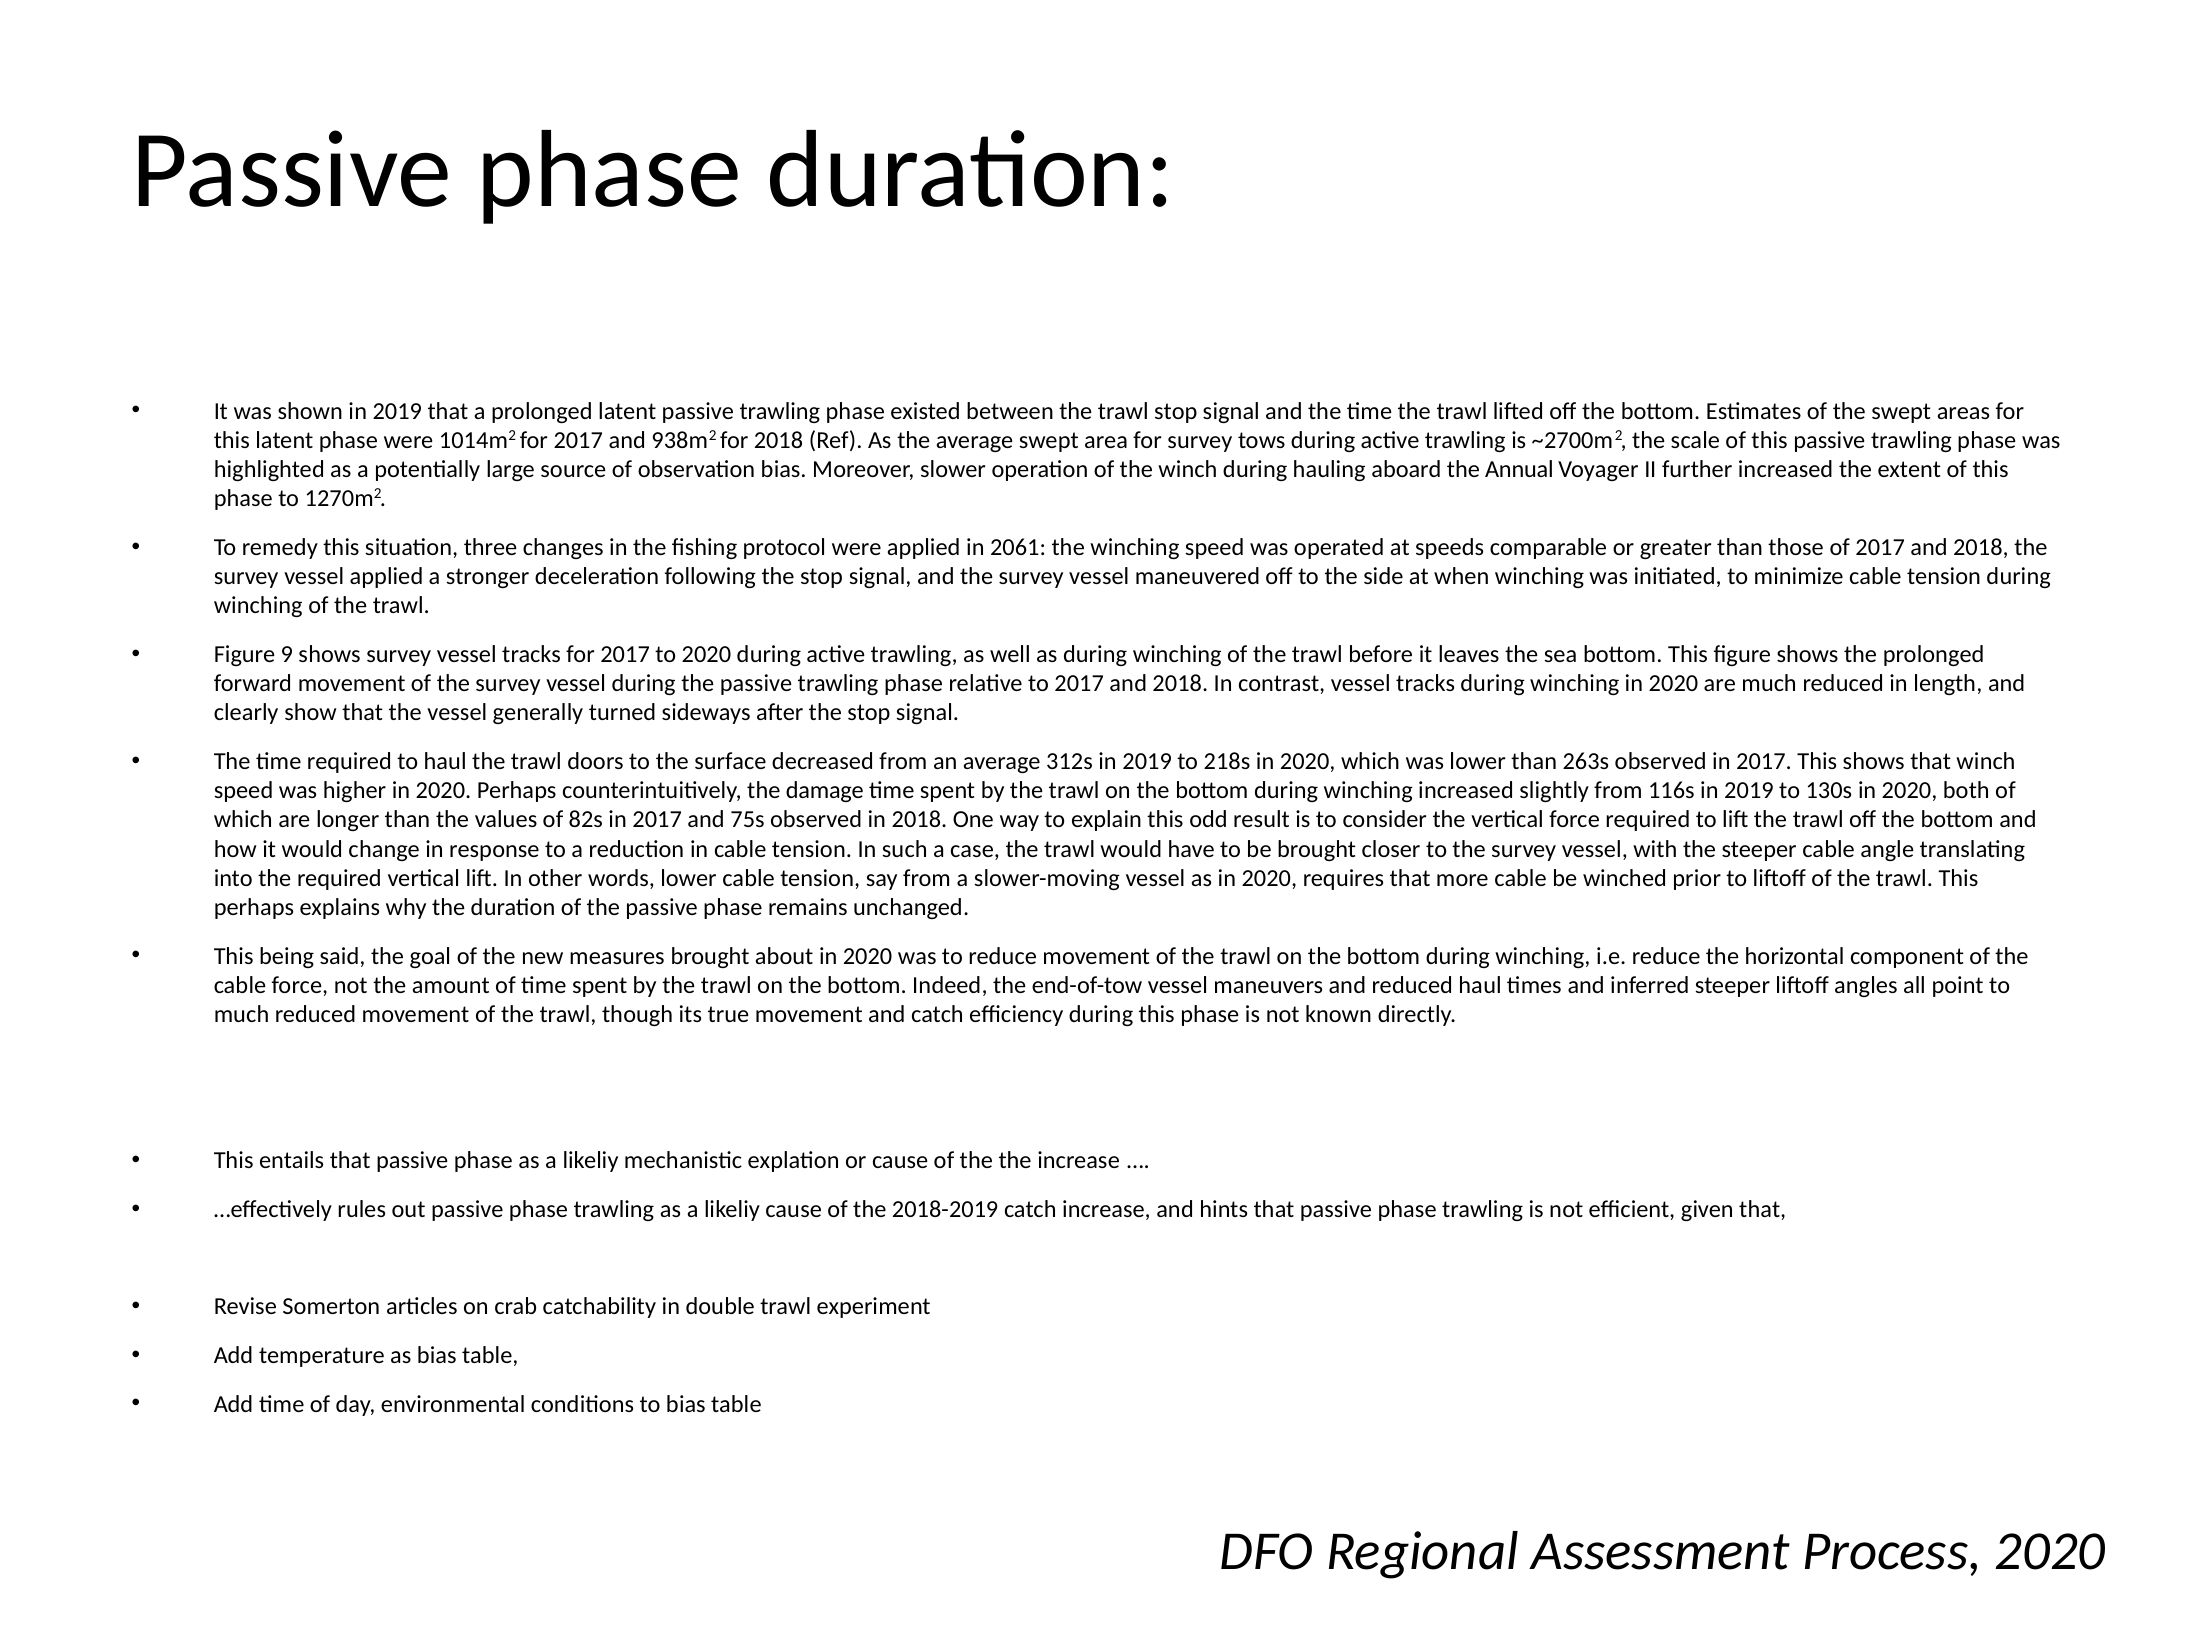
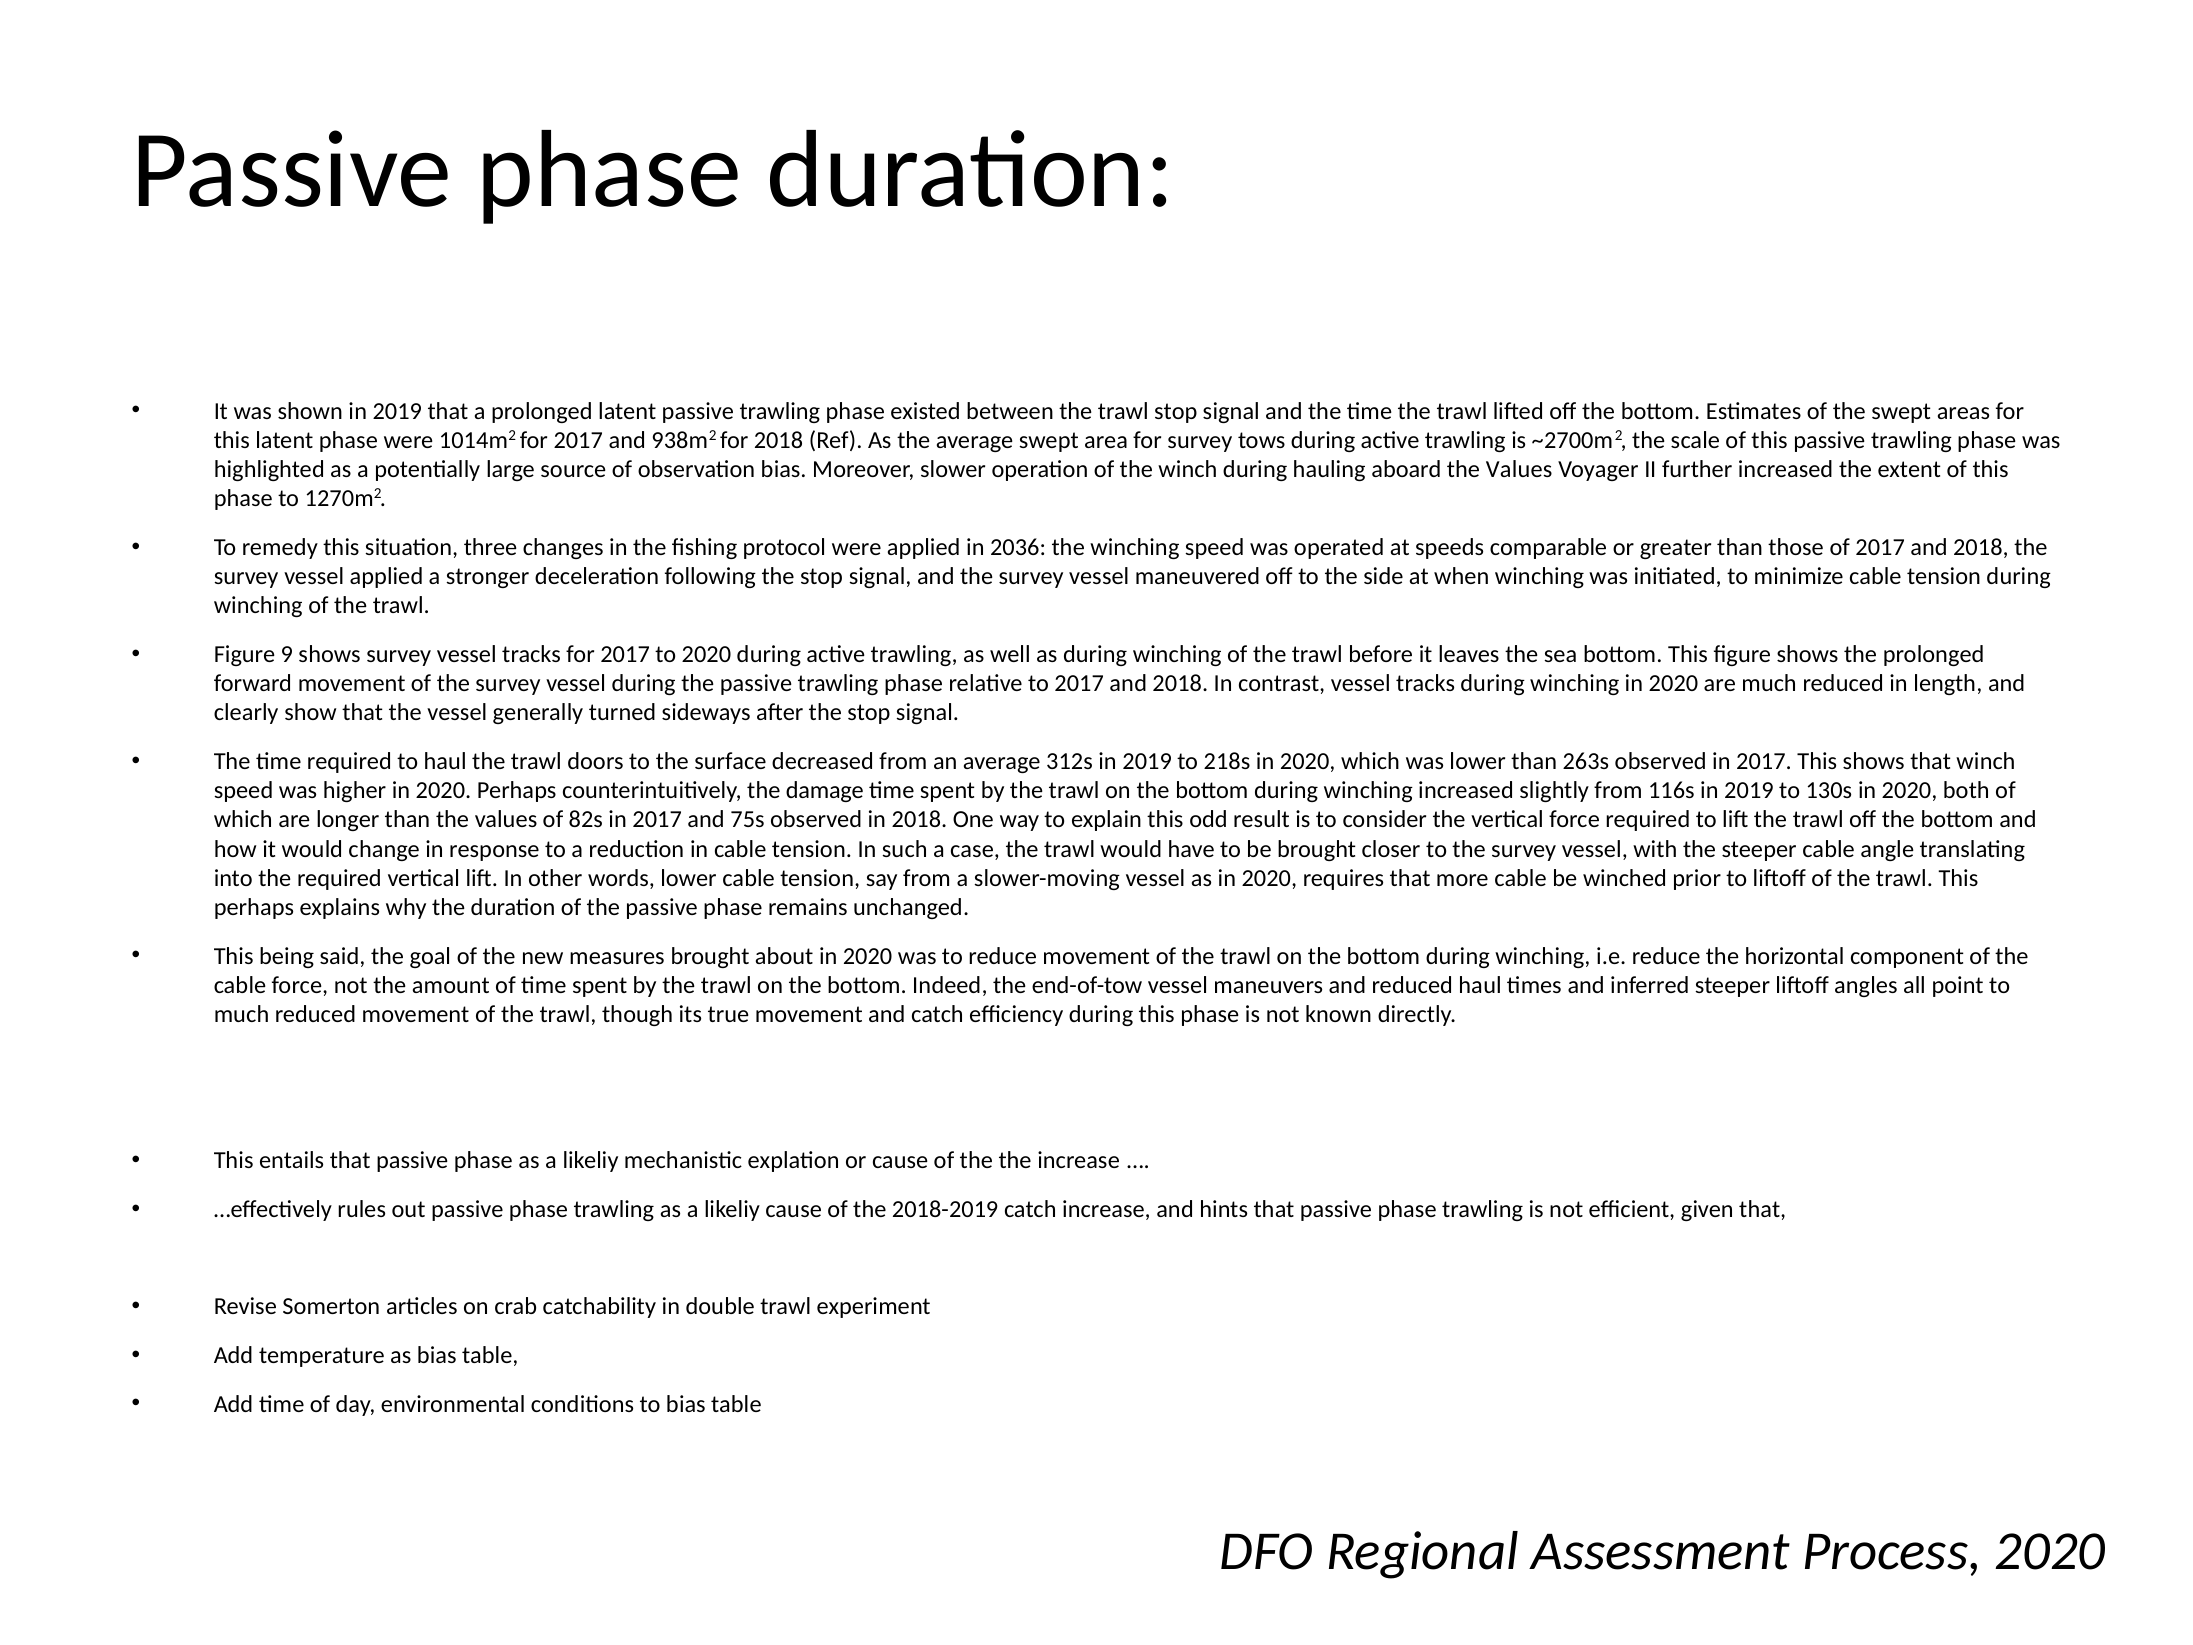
aboard the Annual: Annual -> Values
2061: 2061 -> 2036
